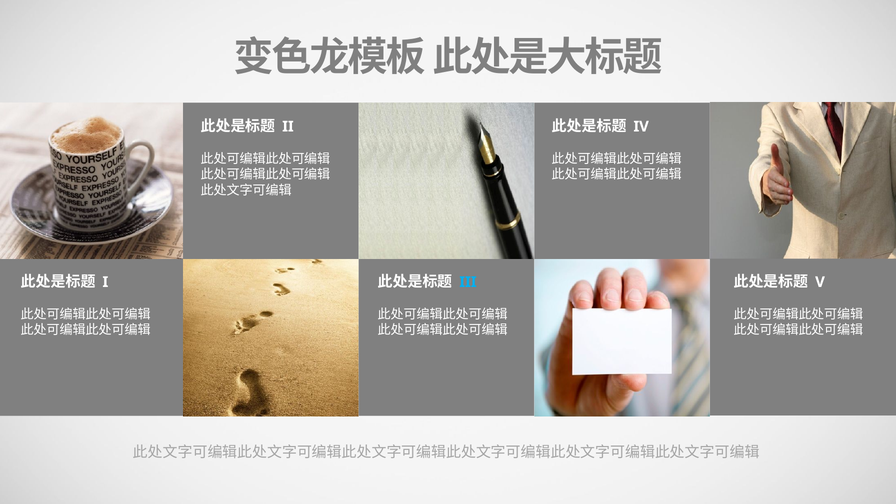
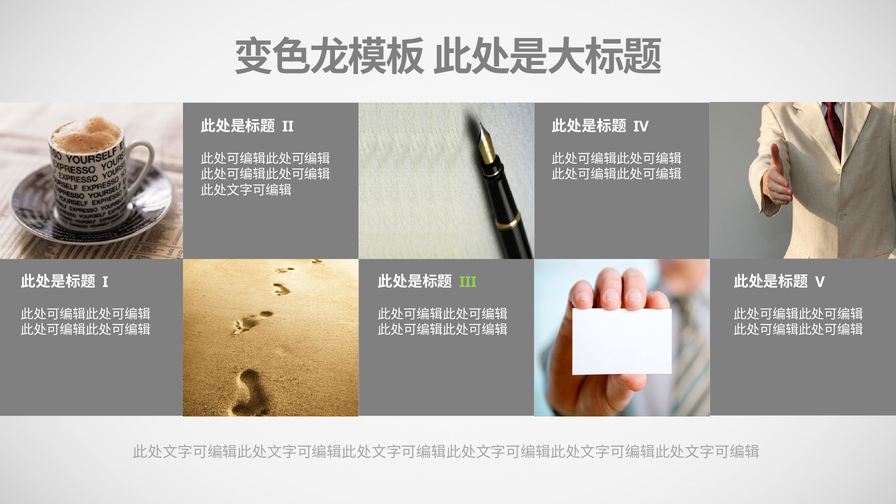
III colour: light blue -> light green
